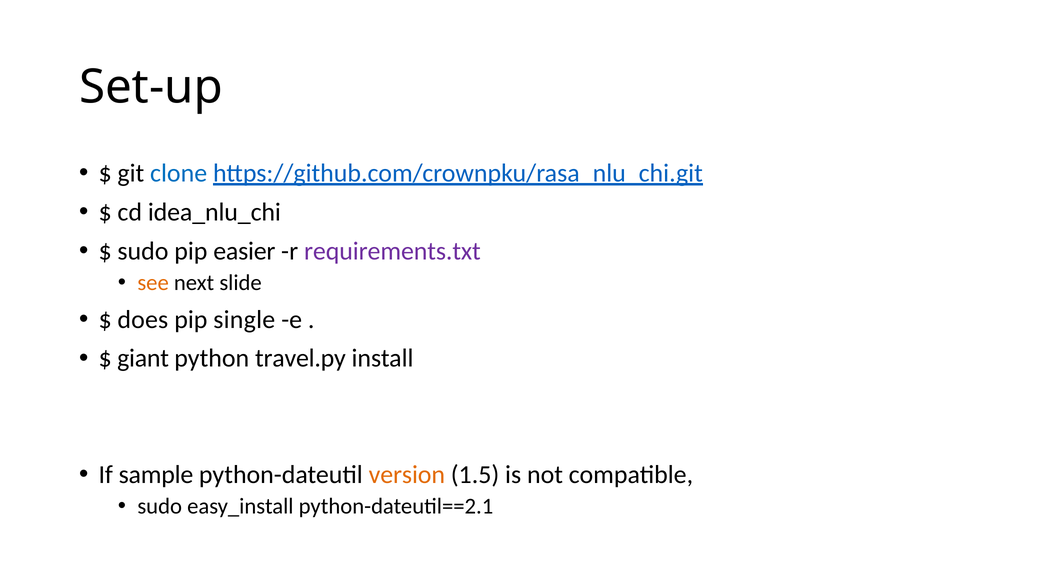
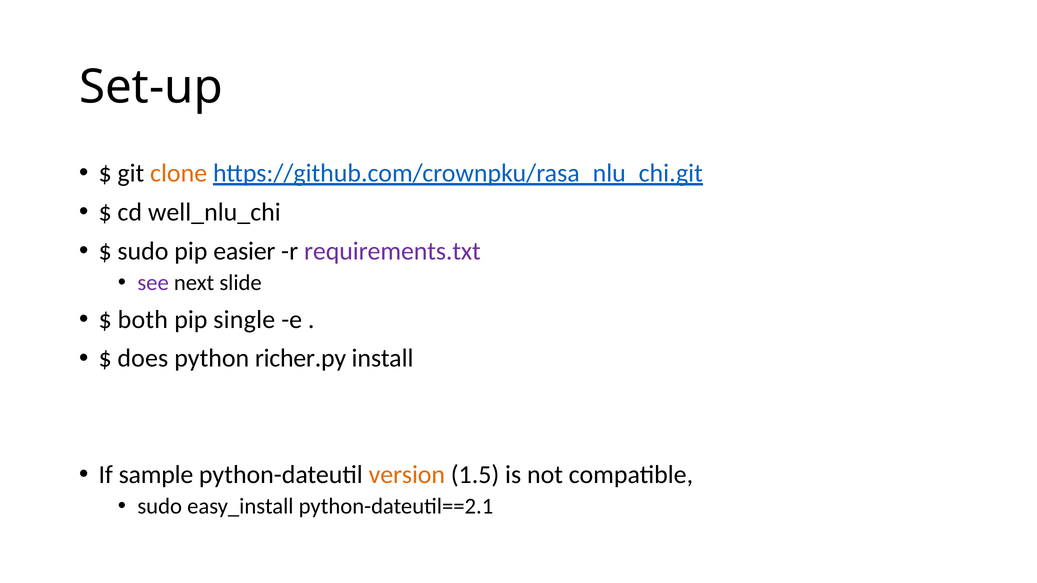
clone colour: blue -> orange
idea_nlu_chi: idea_nlu_chi -> well_nlu_chi
see colour: orange -> purple
does: does -> both
giant: giant -> does
travel.py: travel.py -> richer.py
